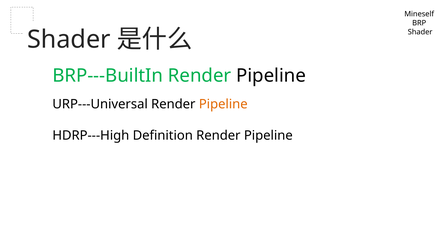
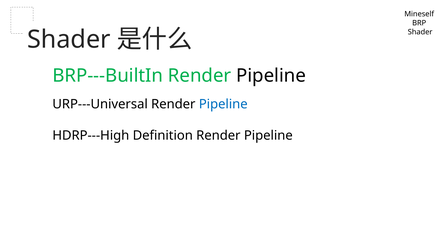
Pipeline at (223, 104) colour: orange -> blue
